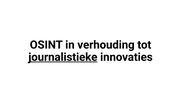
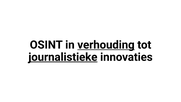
verhouding underline: none -> present
